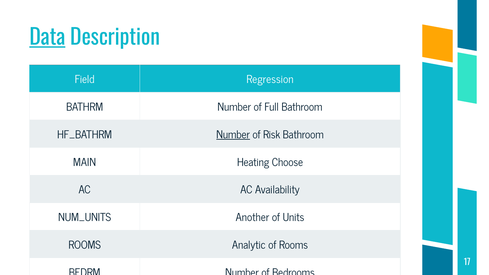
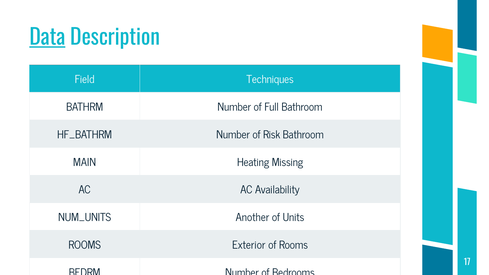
Regression: Regression -> Techniques
Number at (233, 135) underline: present -> none
Choose: Choose -> Missing
Analytic: Analytic -> Exterior
